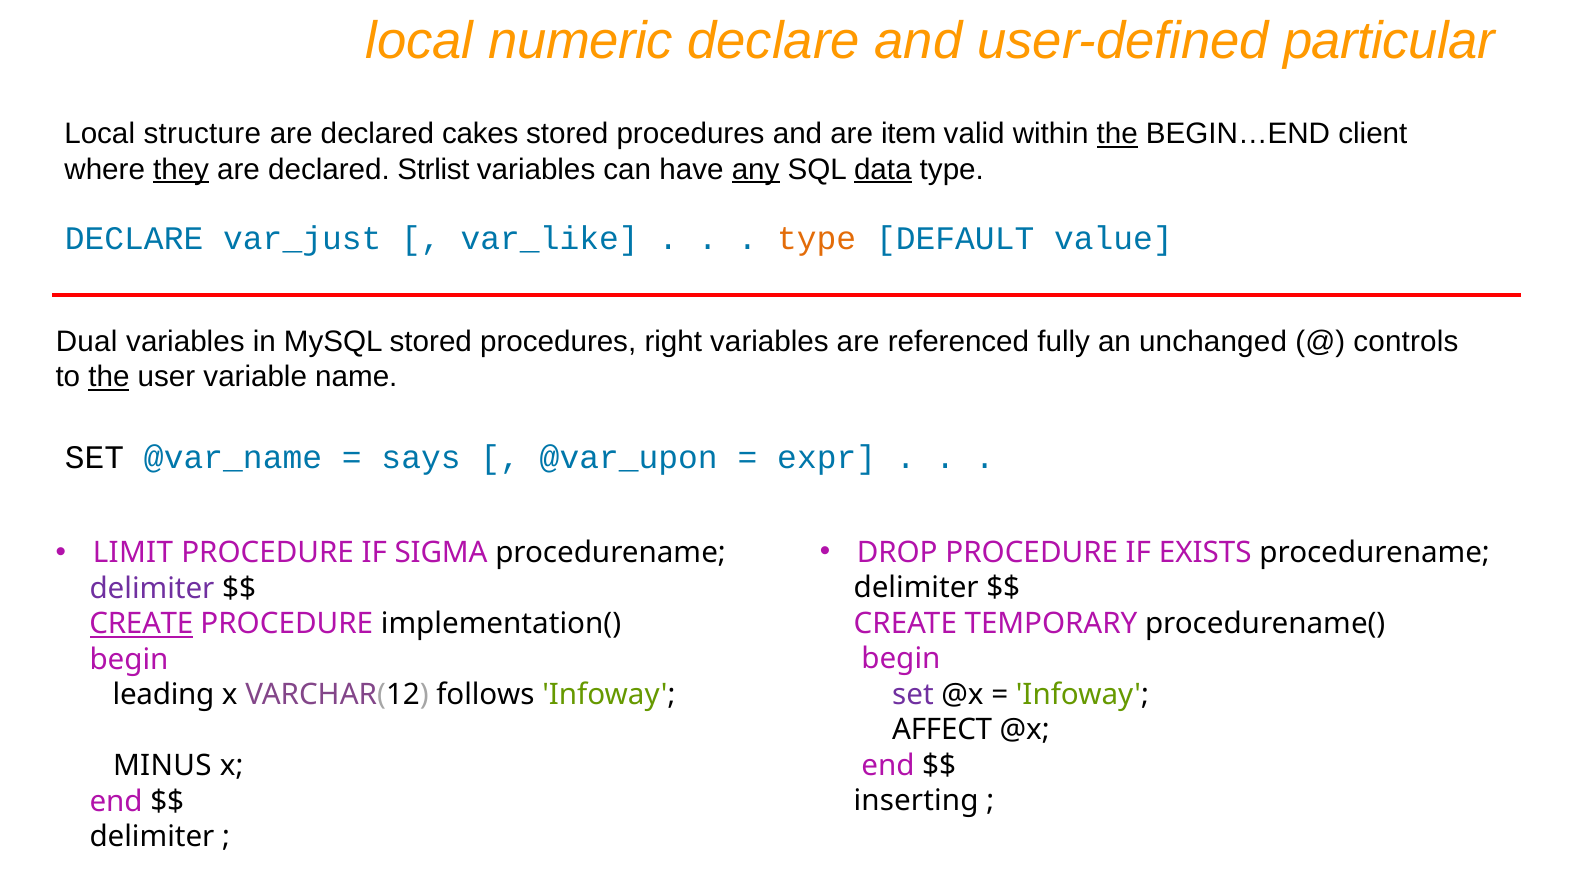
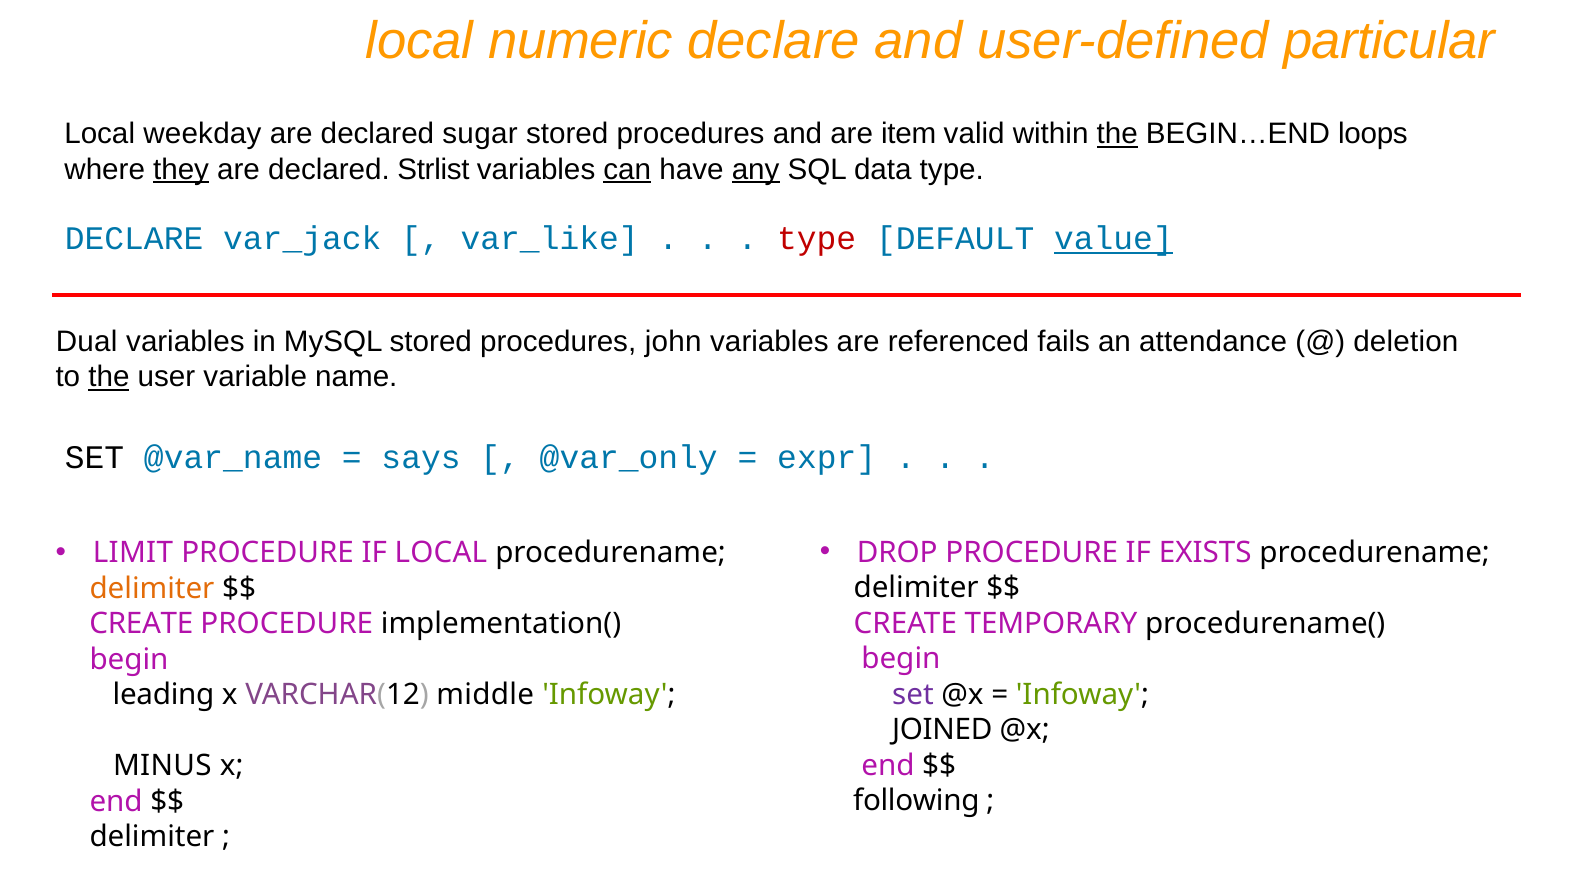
structure: structure -> weekday
cakes: cakes -> sugar
client: client -> loops
can underline: none -> present
data underline: present -> none
var_just: var_just -> var_jack
type at (817, 239) colour: orange -> red
value underline: none -> present
right: right -> john
fully: fully -> fails
unchanged: unchanged -> attendance
controls: controls -> deletion
@var_upon: @var_upon -> @var_only
IF SIGMA: SIGMA -> LOCAL
delimiter at (152, 589) colour: purple -> orange
CREATE at (141, 624) underline: present -> none
follows: follows -> middle
AFFECT: AFFECT -> JOINED
inserting: inserting -> following
